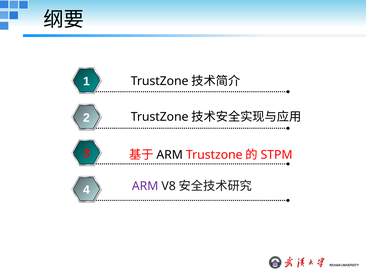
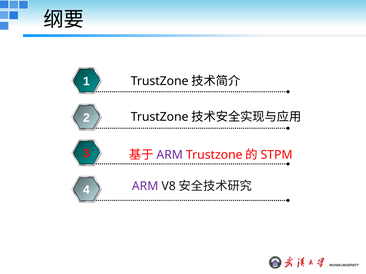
ARM at (170, 155) colour: black -> purple
